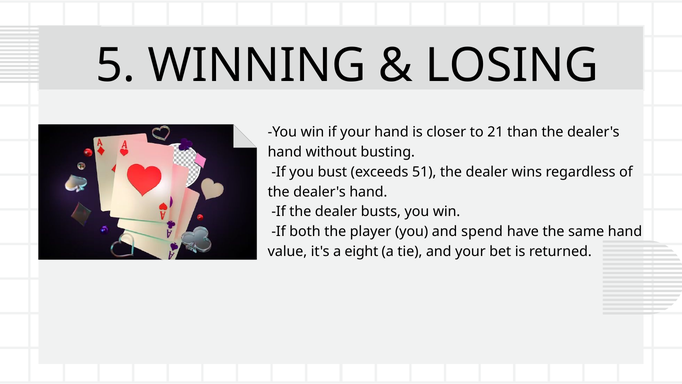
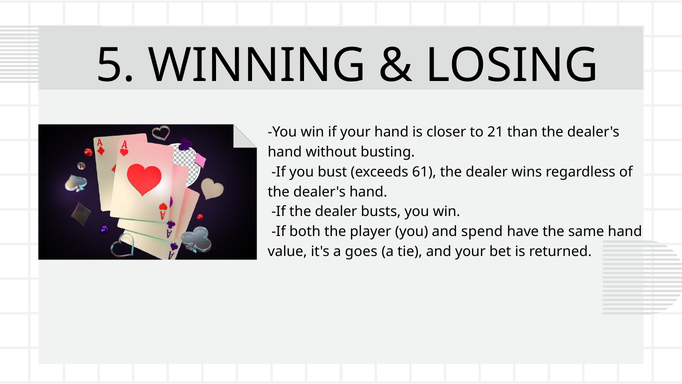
51: 51 -> 61
eight: eight -> goes
